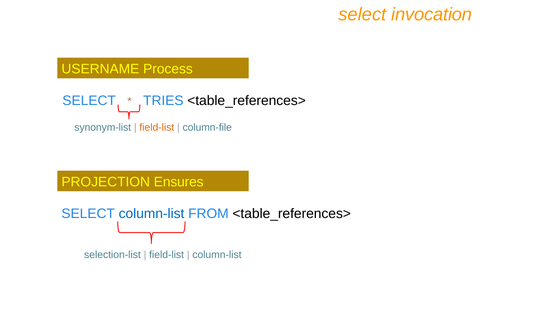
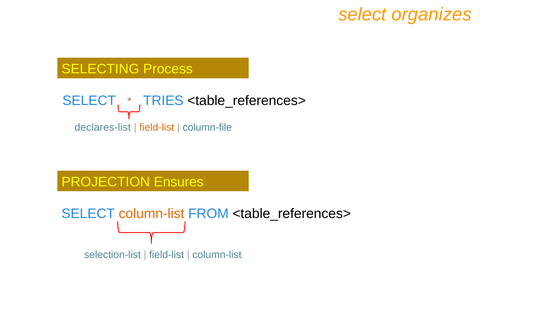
invocation: invocation -> organizes
USERNAME: USERNAME -> SELECTING
synonym-list: synonym-list -> declares-list
column-list at (152, 214) colour: blue -> orange
